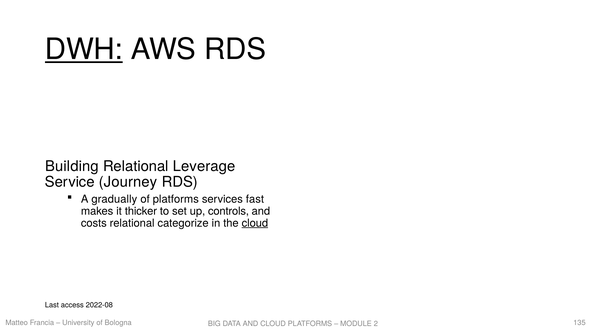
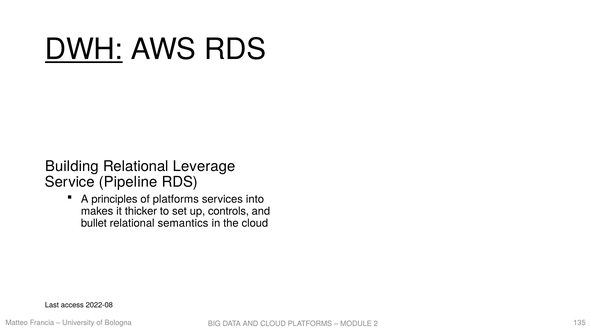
Journey: Journey -> Pipeline
gradually: gradually -> principles
fast: fast -> into
costs: costs -> bullet
categorize: categorize -> semantics
cloud at (255, 223) underline: present -> none
